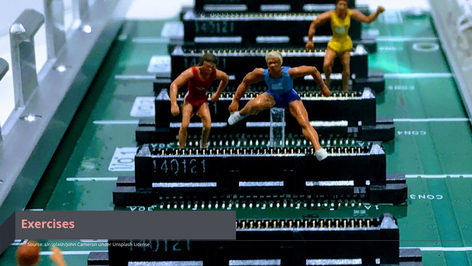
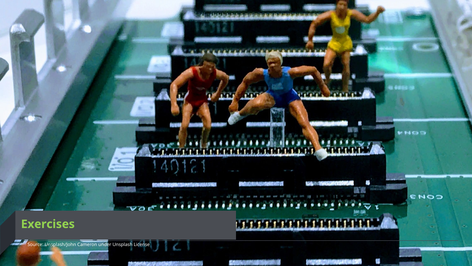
Exercises colour: pink -> light green
